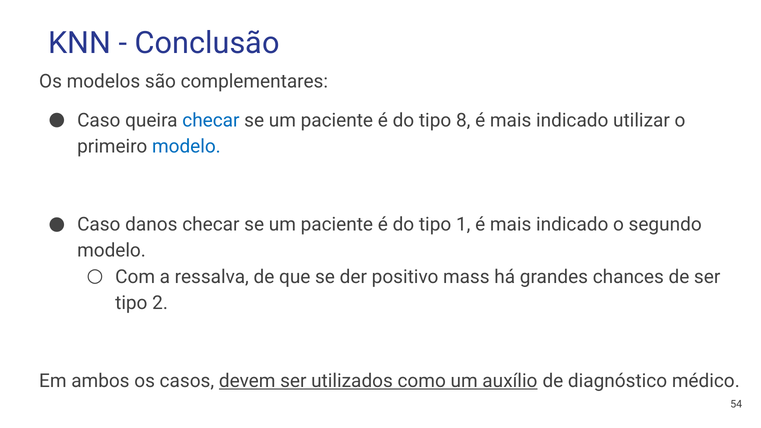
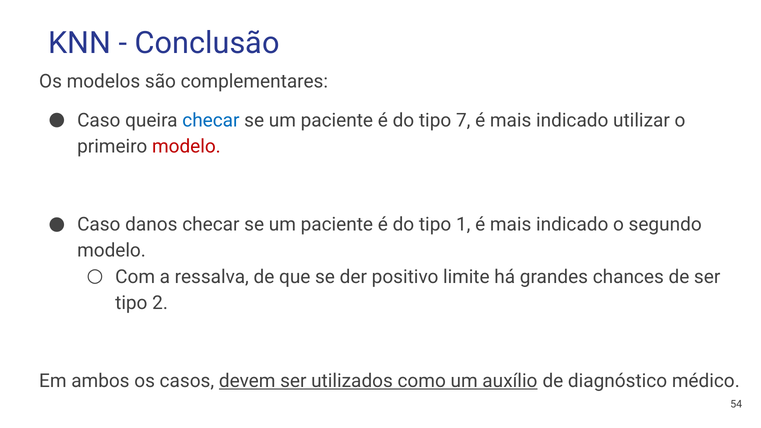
8: 8 -> 7
modelo at (186, 147) colour: blue -> red
mass: mass -> limite
